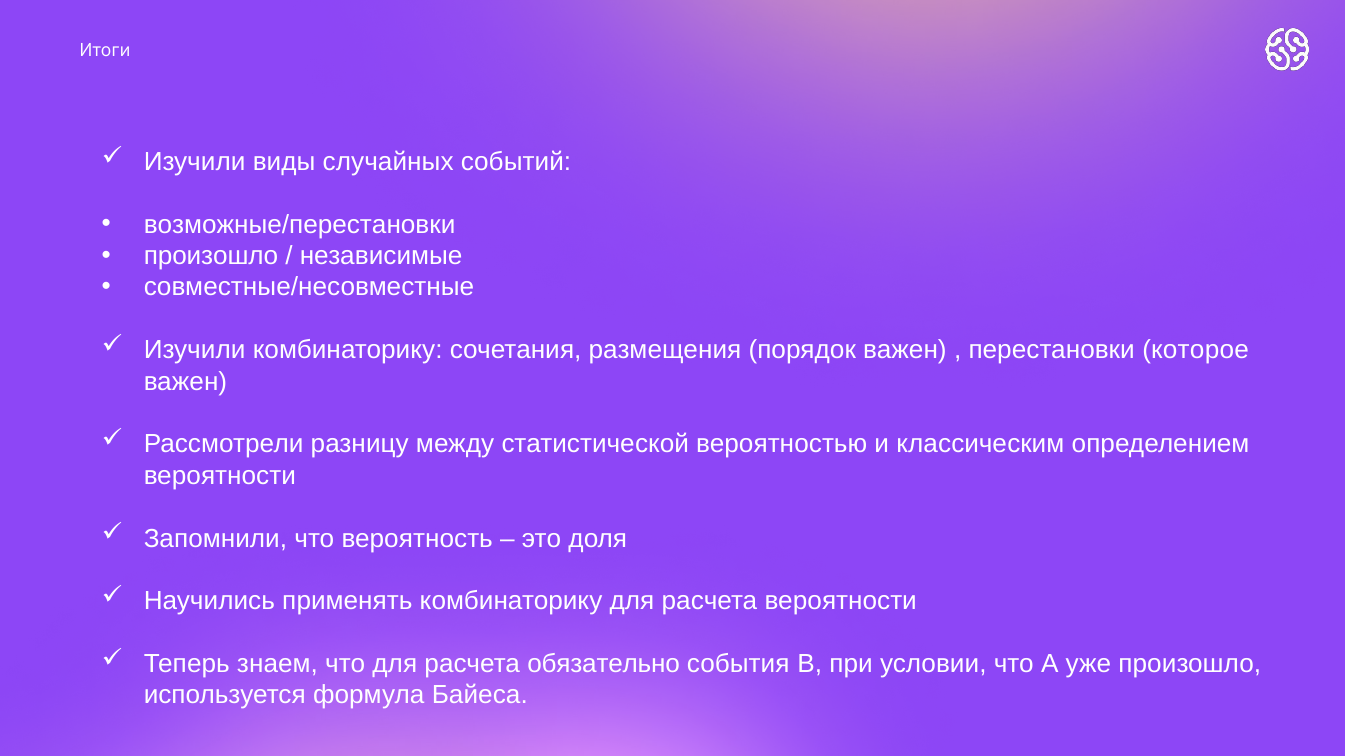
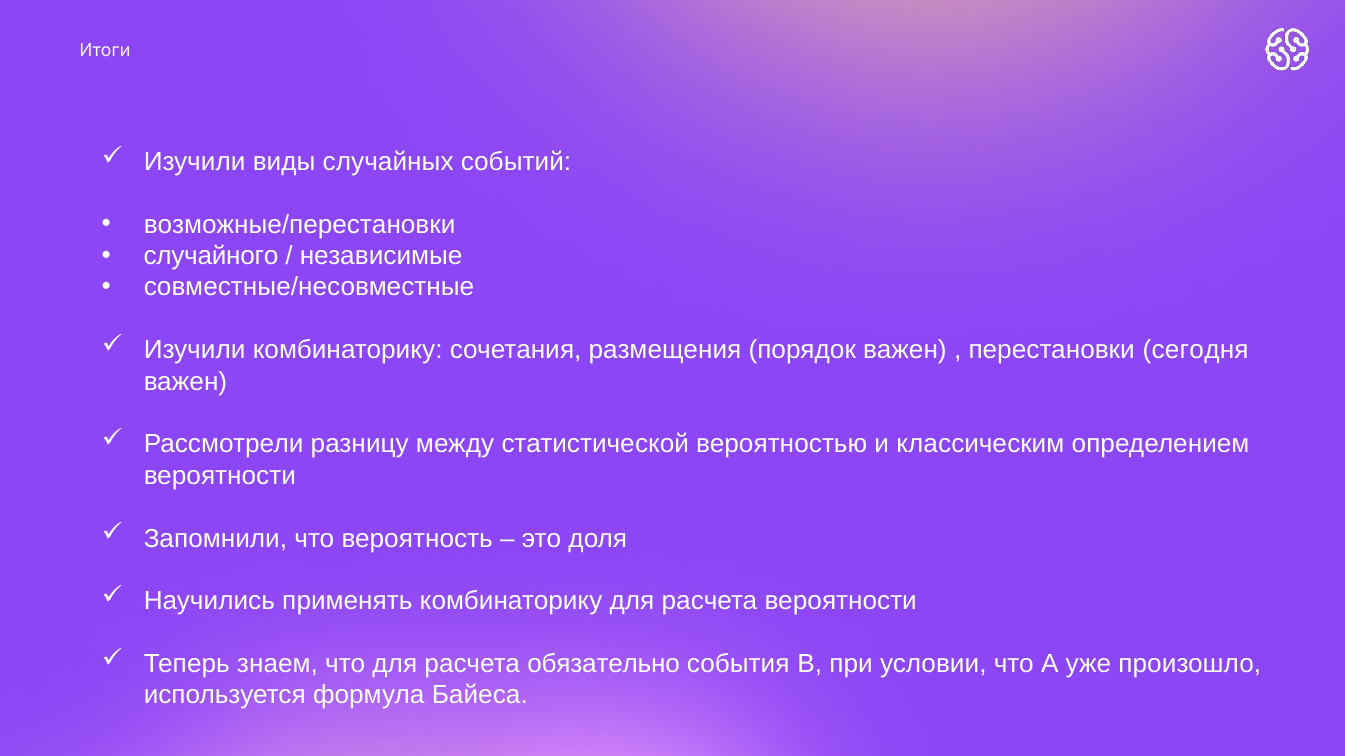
произошло at (211, 256): произошло -> случайного
которое: которое -> сегодня
